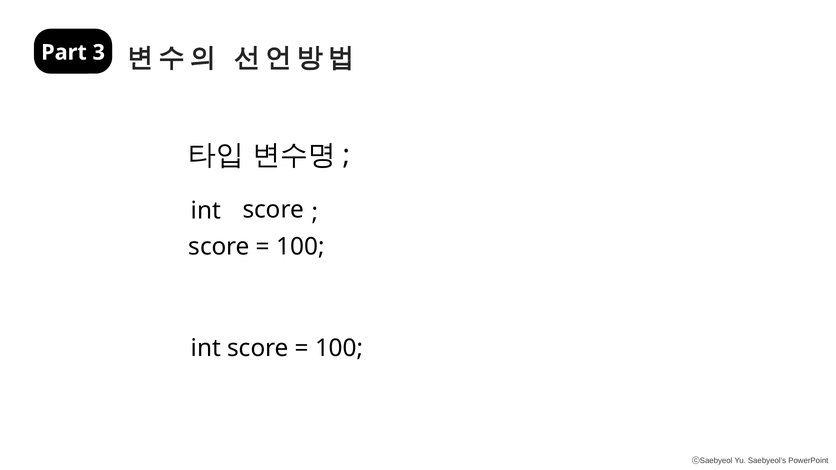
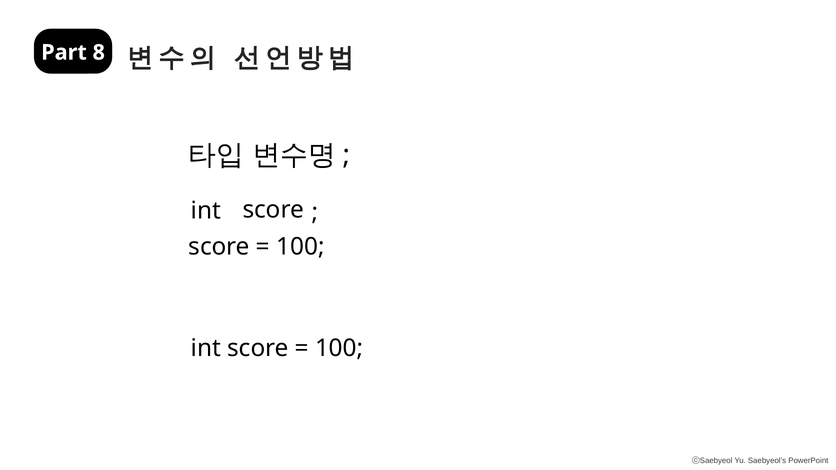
3: 3 -> 8
